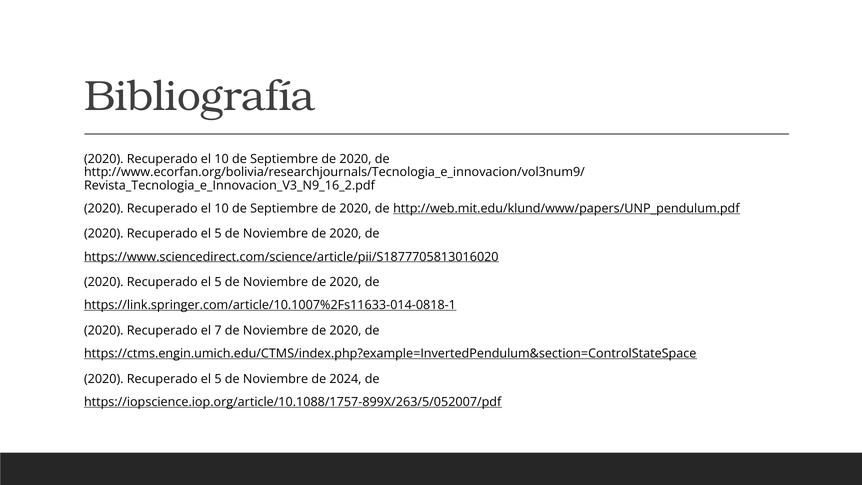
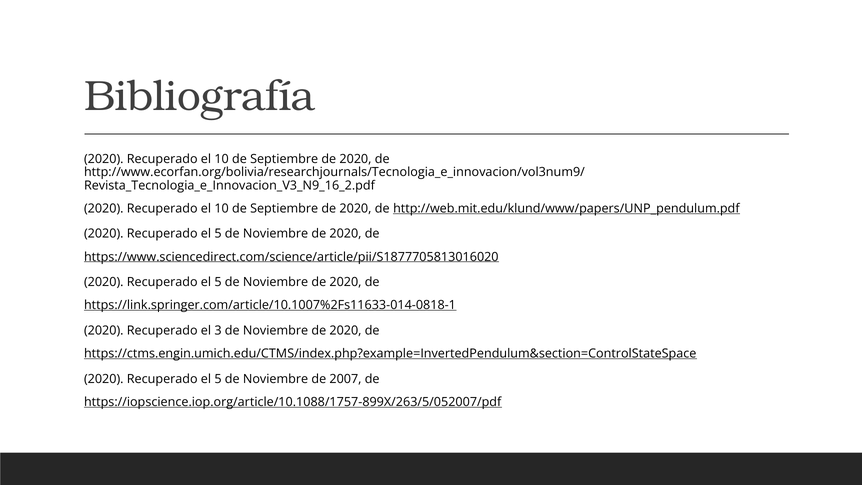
7: 7 -> 3
2024: 2024 -> 2007
